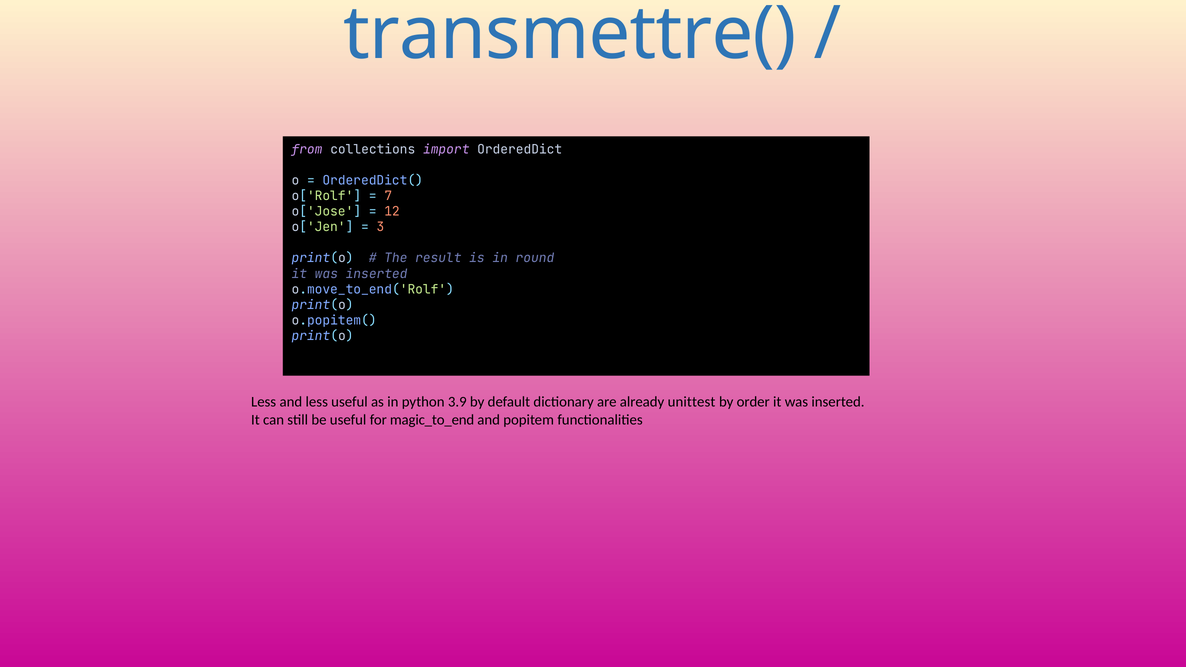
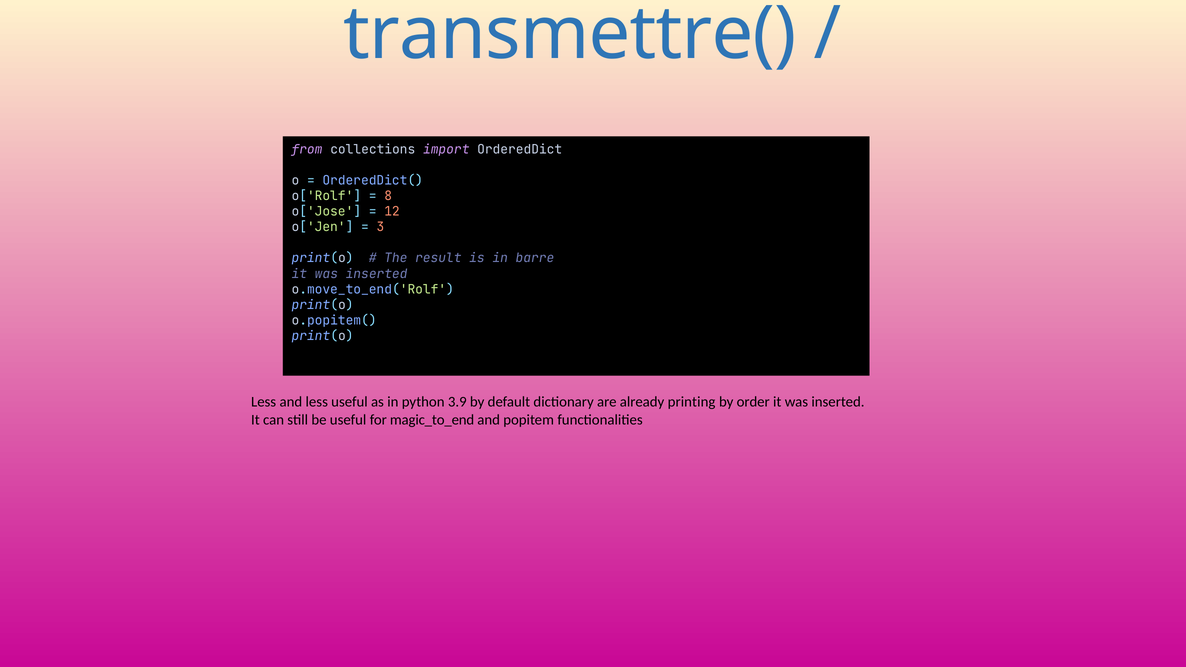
7: 7 -> 8
round: round -> barre
unittest: unittest -> printing
